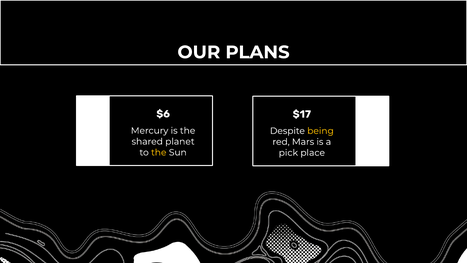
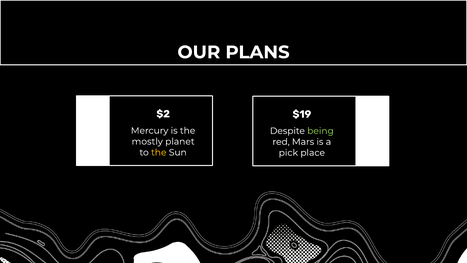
$6: $6 -> $2
$17: $17 -> $19
being colour: yellow -> light green
shared: shared -> mostly
